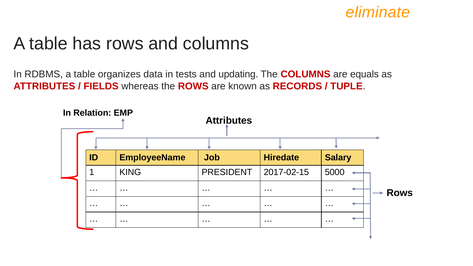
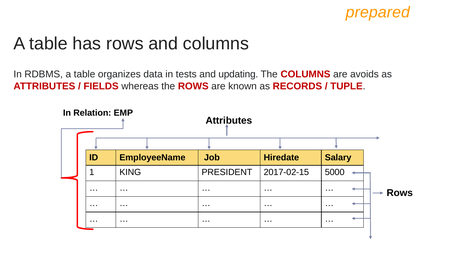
eliminate: eliminate -> prepared
equals: equals -> avoids
